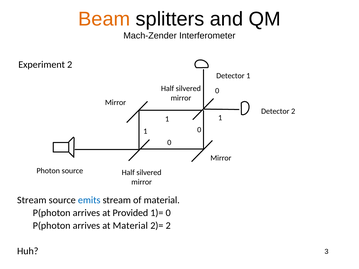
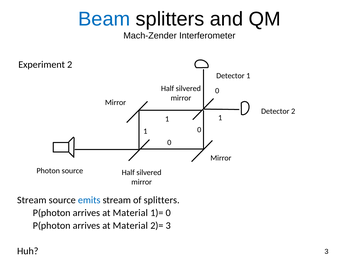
Beam colour: orange -> blue
of material: material -> splitters
Provided at (130, 213): Provided -> Material
2)= 2: 2 -> 3
